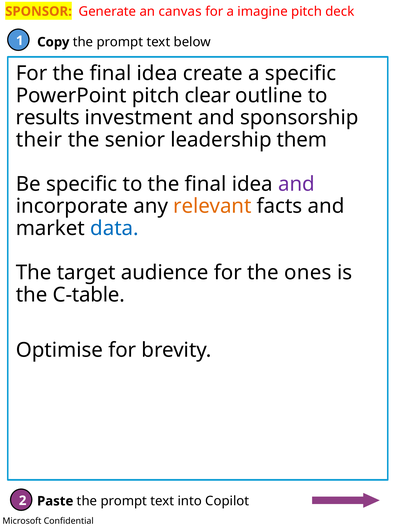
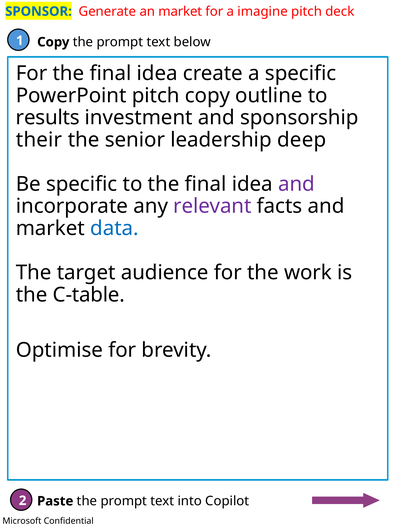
SPONSOR colour: orange -> blue
an canvas: canvas -> market
pitch clear: clear -> copy
them: them -> deep
relevant colour: orange -> purple
ones: ones -> work
